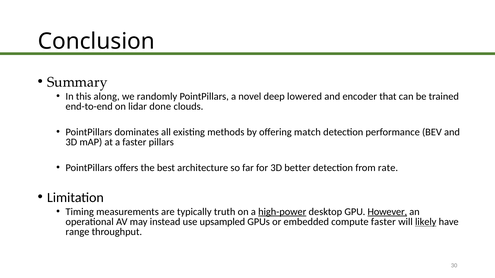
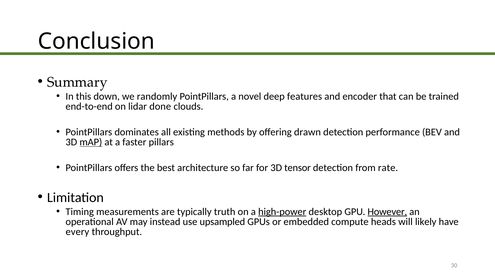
along: along -> down
lowered: lowered -> features
match: match -> drawn
mAP underline: none -> present
better: better -> tensor
compute faster: faster -> heads
likely underline: present -> none
range: range -> every
